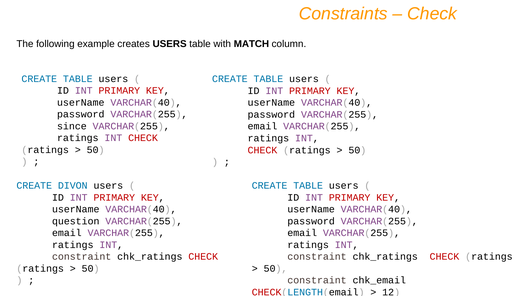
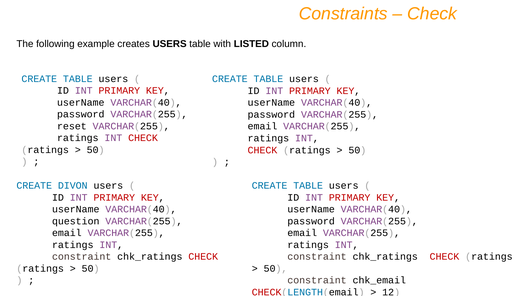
MATCH: MATCH -> LISTED
since: since -> reset
